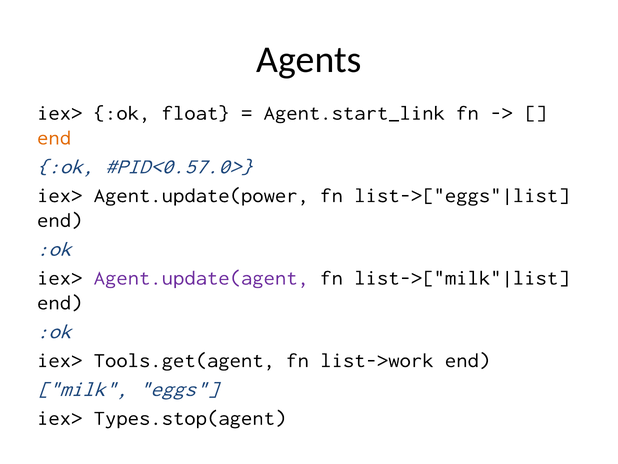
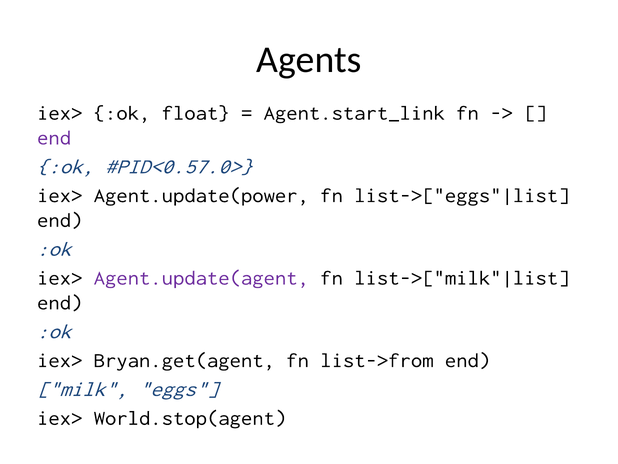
end at (54, 137) colour: orange -> purple
Tools.get(agent: Tools.get(agent -> Bryan.get(agent
list->work: list->work -> list->from
Types.stop(agent: Types.stop(agent -> World.stop(agent
